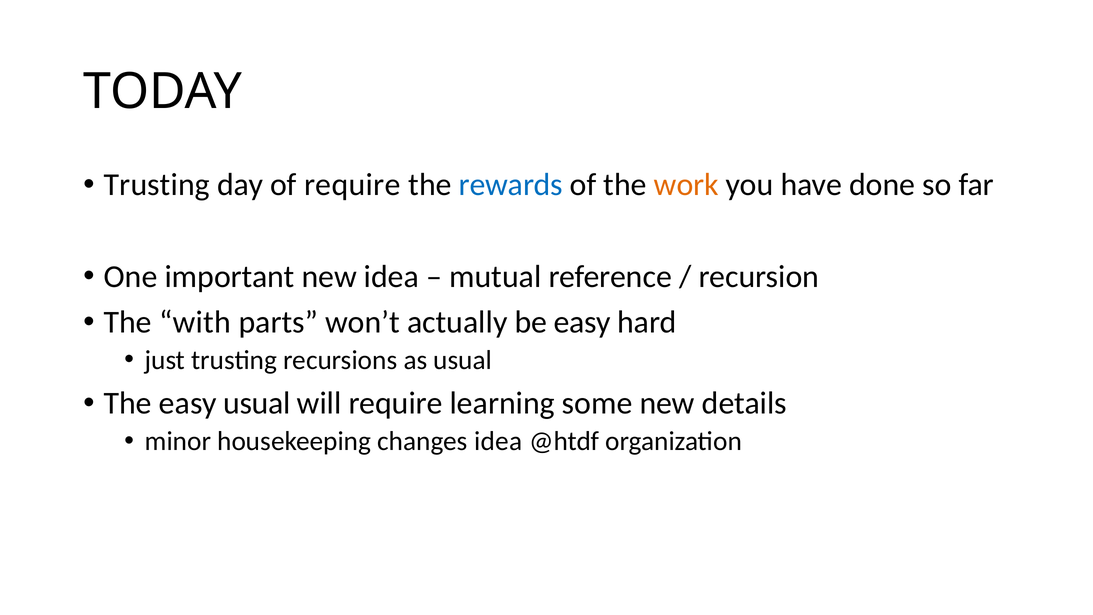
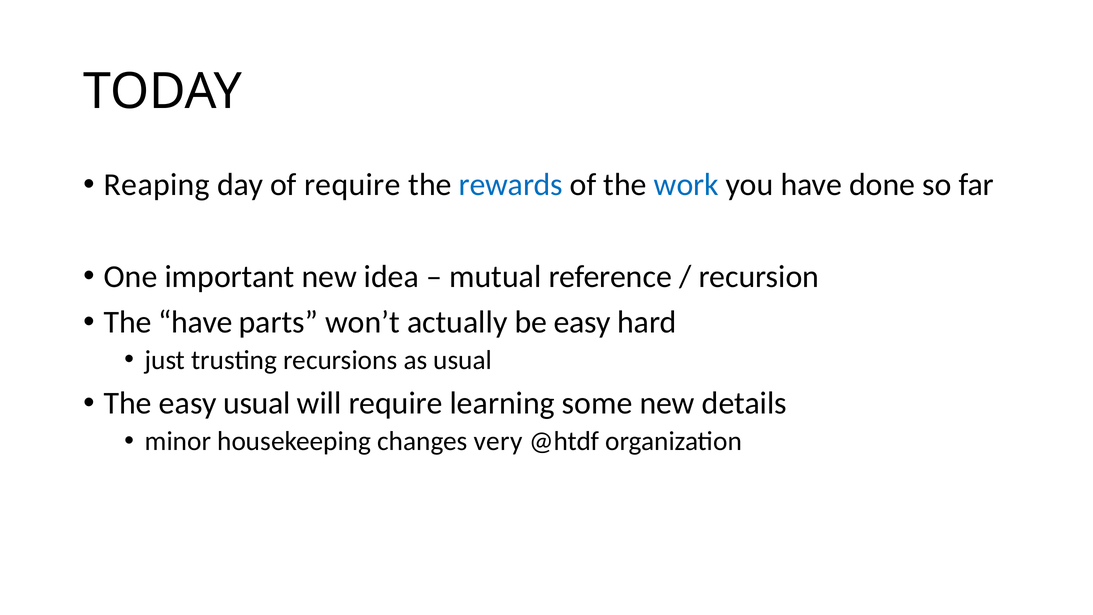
Trusting at (157, 185): Trusting -> Reaping
work colour: orange -> blue
The with: with -> have
changes idea: idea -> very
